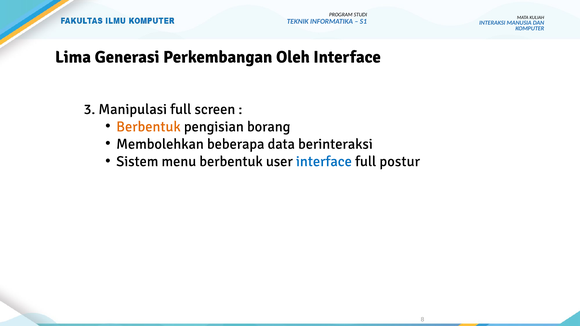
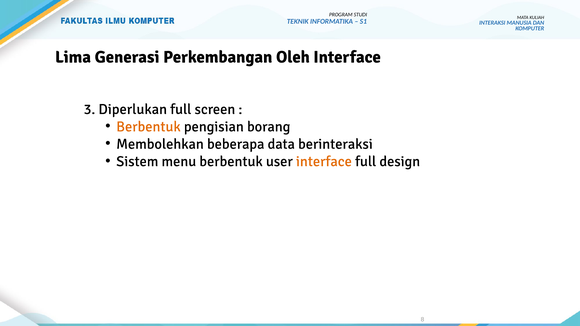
Manipulasi: Manipulasi -> Diperlukan
interface at (324, 161) colour: blue -> orange
postur: postur -> design
